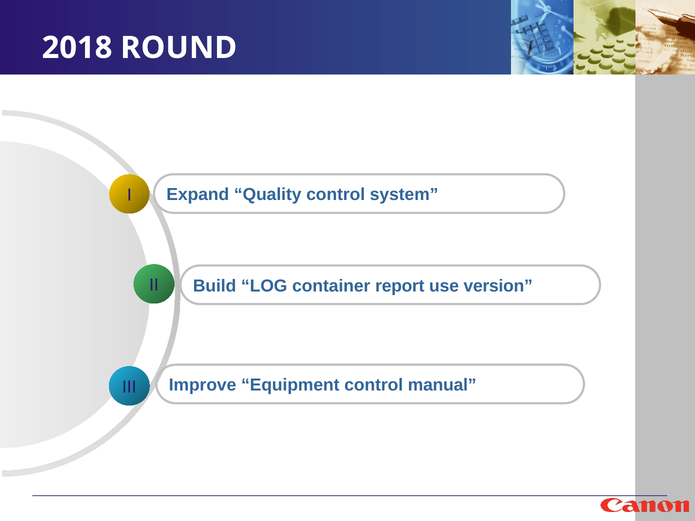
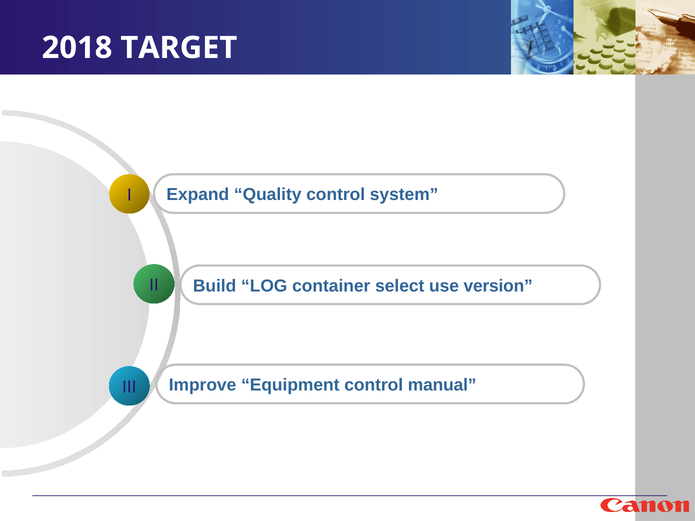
ROUND: ROUND -> TARGET
report: report -> select
